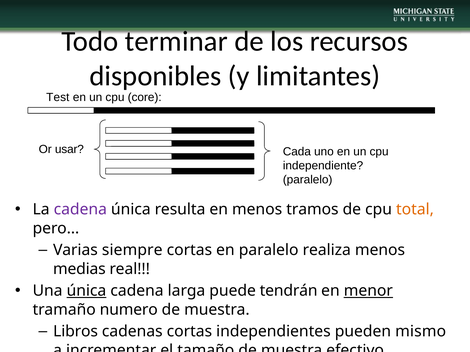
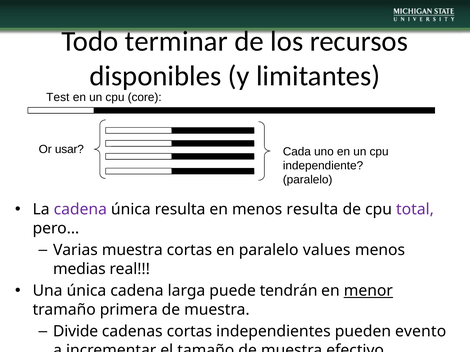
menos tramos: tramos -> resulta
total colour: orange -> purple
Varias siempre: siempre -> muestra
realiza: realiza -> values
única at (86, 291) underline: present -> none
numero: numero -> primera
Libros: Libros -> Divide
mismo: mismo -> evento
